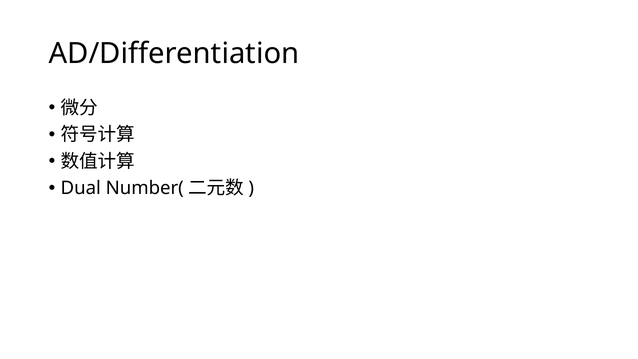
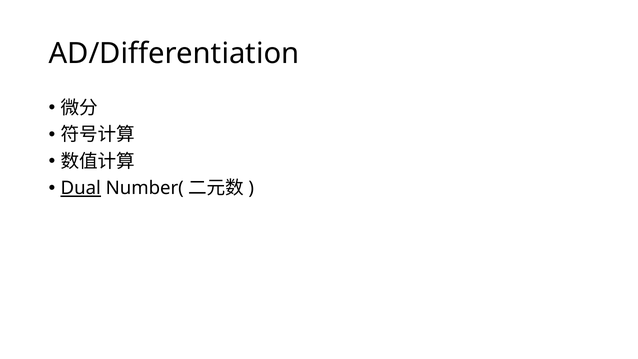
Dual underline: none -> present
